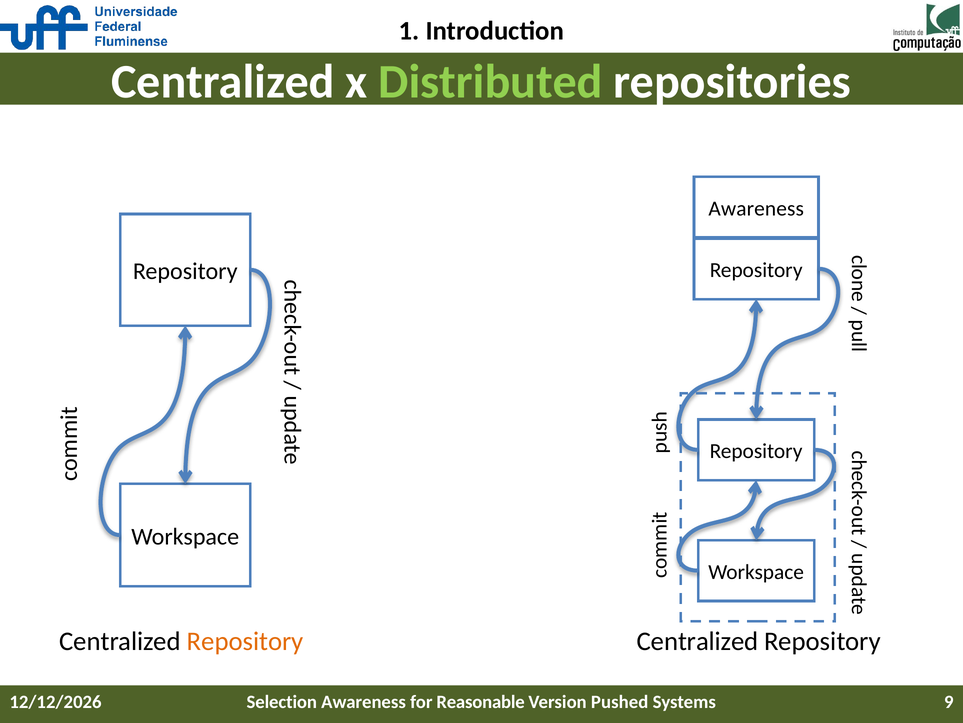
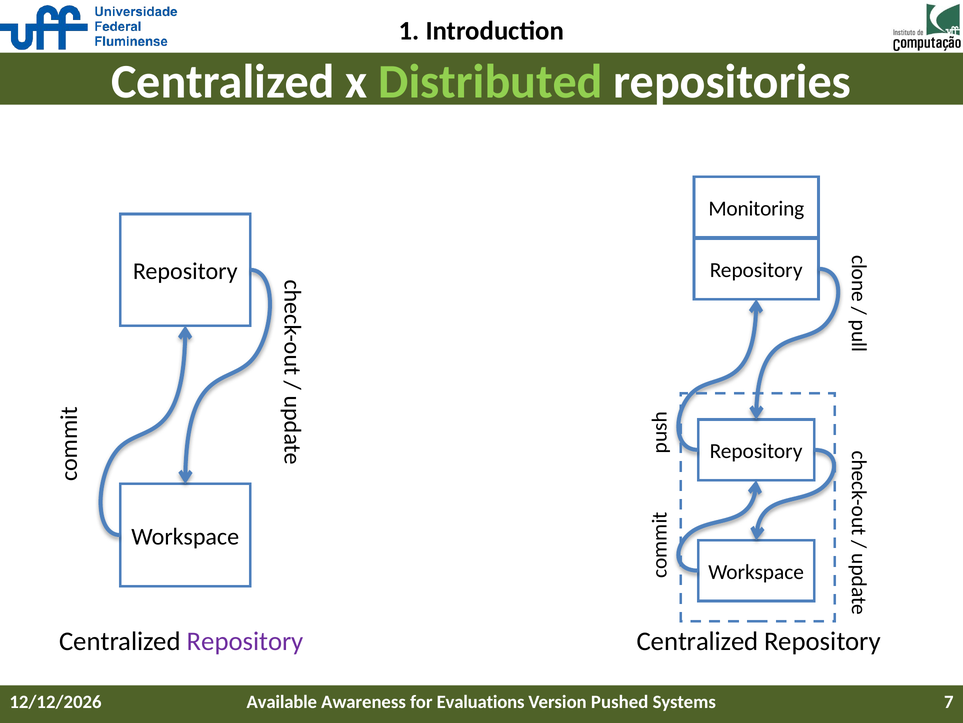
Awareness at (756, 208): Awareness -> Monitoring
Repository at (245, 641) colour: orange -> purple
Selection: Selection -> Available
Reasonable: Reasonable -> Evaluations
9: 9 -> 7
